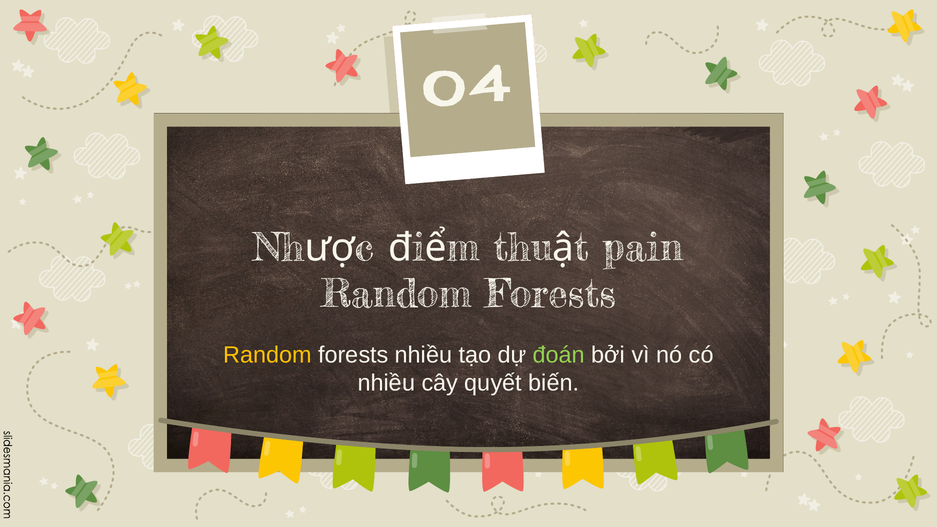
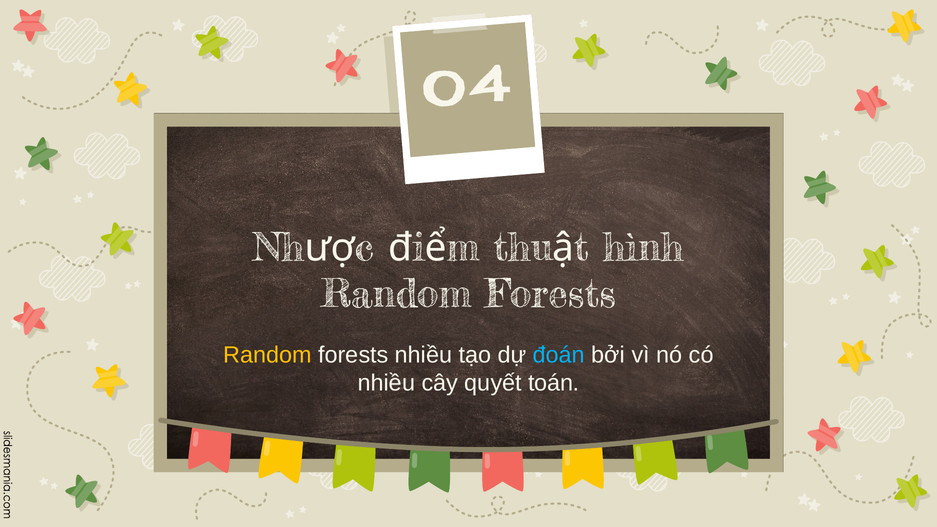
pain: pain -> hình
đoán colour: light green -> light blue
biến: biến -> toán
